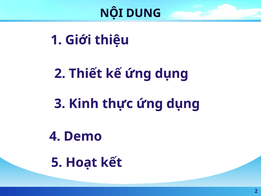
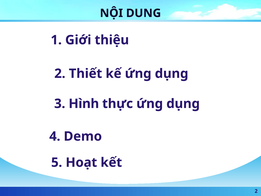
Kinh: Kinh -> Hình
